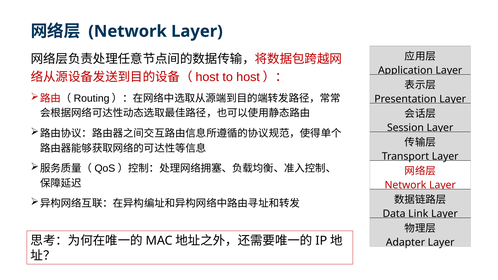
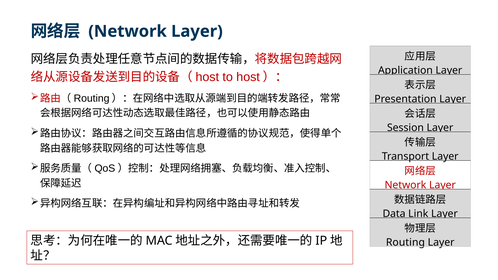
Adapter: Adapter -> Routing
